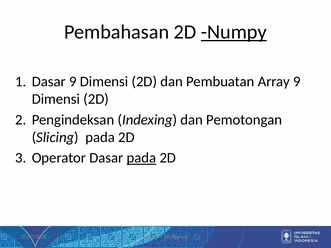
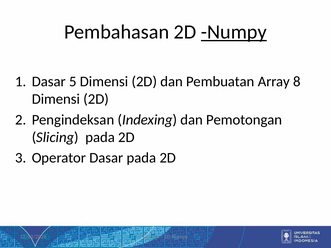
Dasar 9: 9 -> 5
Array 9: 9 -> 8
pada at (141, 158) underline: present -> none
